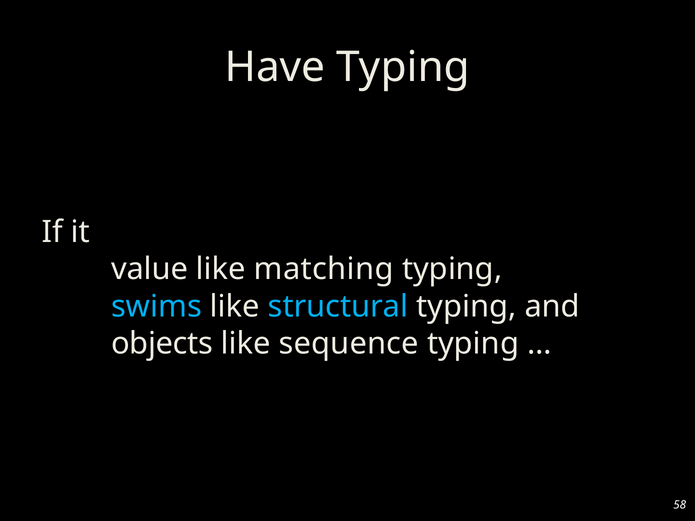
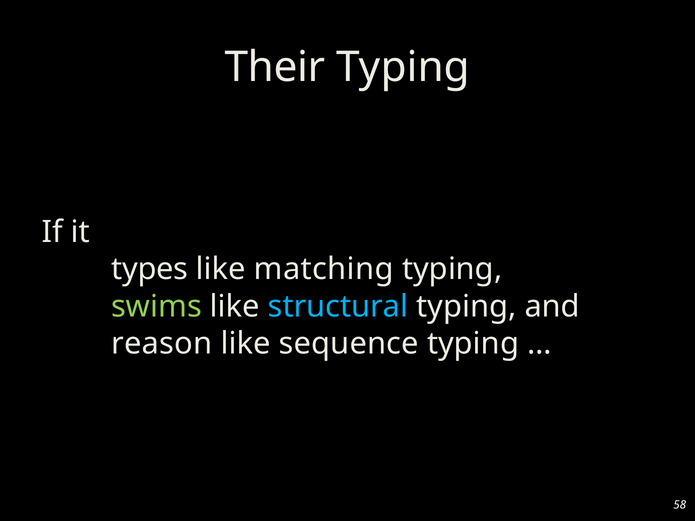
Have: Have -> Their
value: value -> types
swims colour: light blue -> light green
objects: objects -> reason
